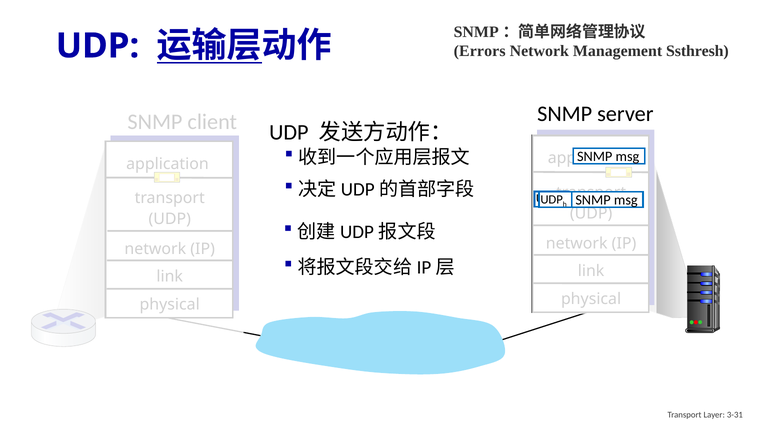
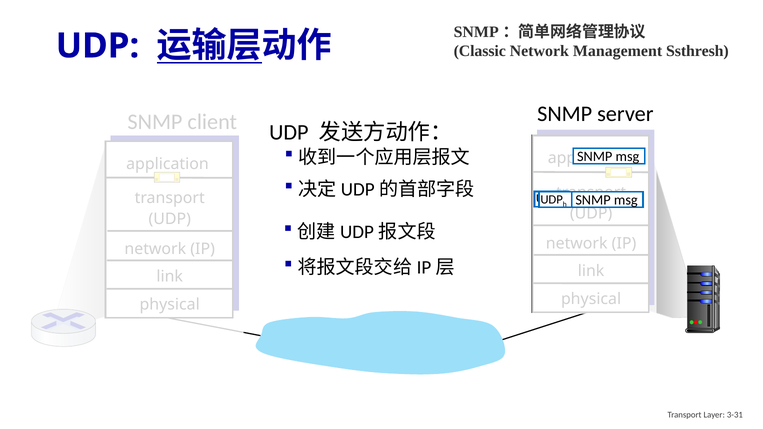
Errors: Errors -> Classic
